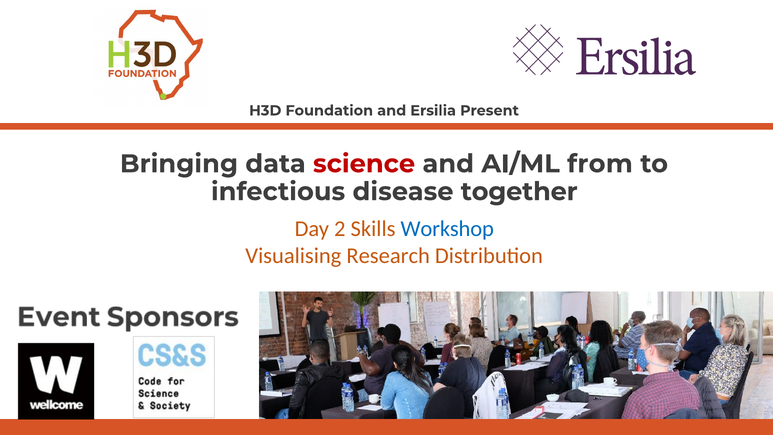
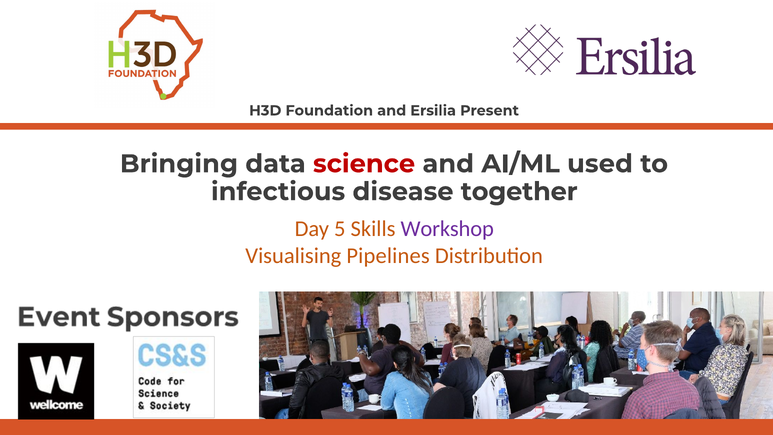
from: from -> used
2: 2 -> 5
Workshop colour: blue -> purple
Research: Research -> Pipelines
